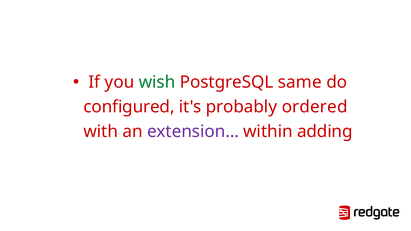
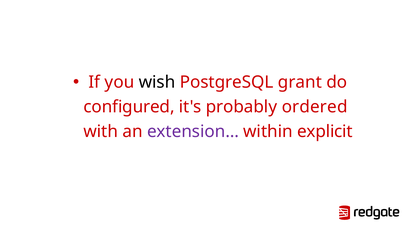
wish colour: green -> black
same: same -> grant
adding: adding -> explicit
